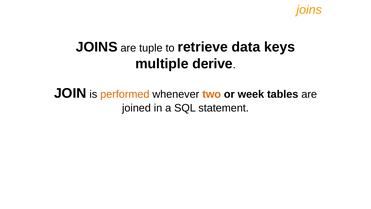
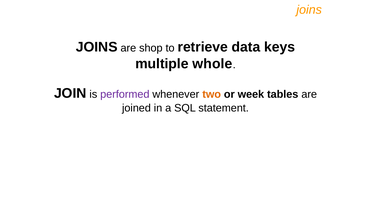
tuple: tuple -> shop
derive: derive -> whole
performed colour: orange -> purple
